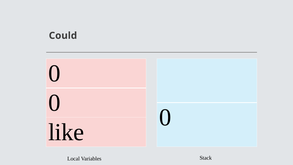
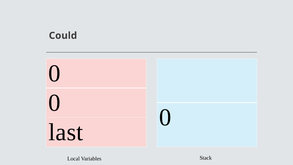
like: like -> last
